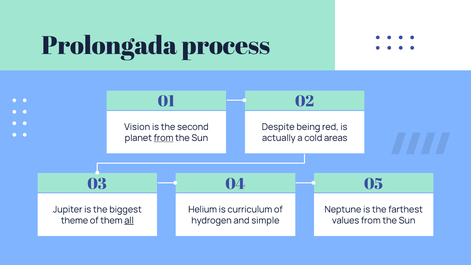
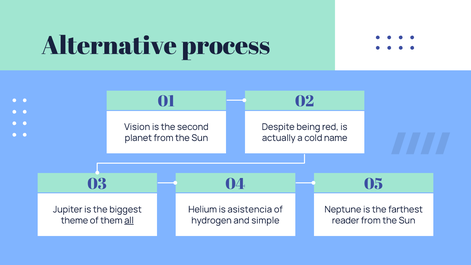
Prolongada: Prolongada -> Alternative
from at (164, 138) underline: present -> none
areas: areas -> name
curriculum: curriculum -> asistencia
values: values -> reader
